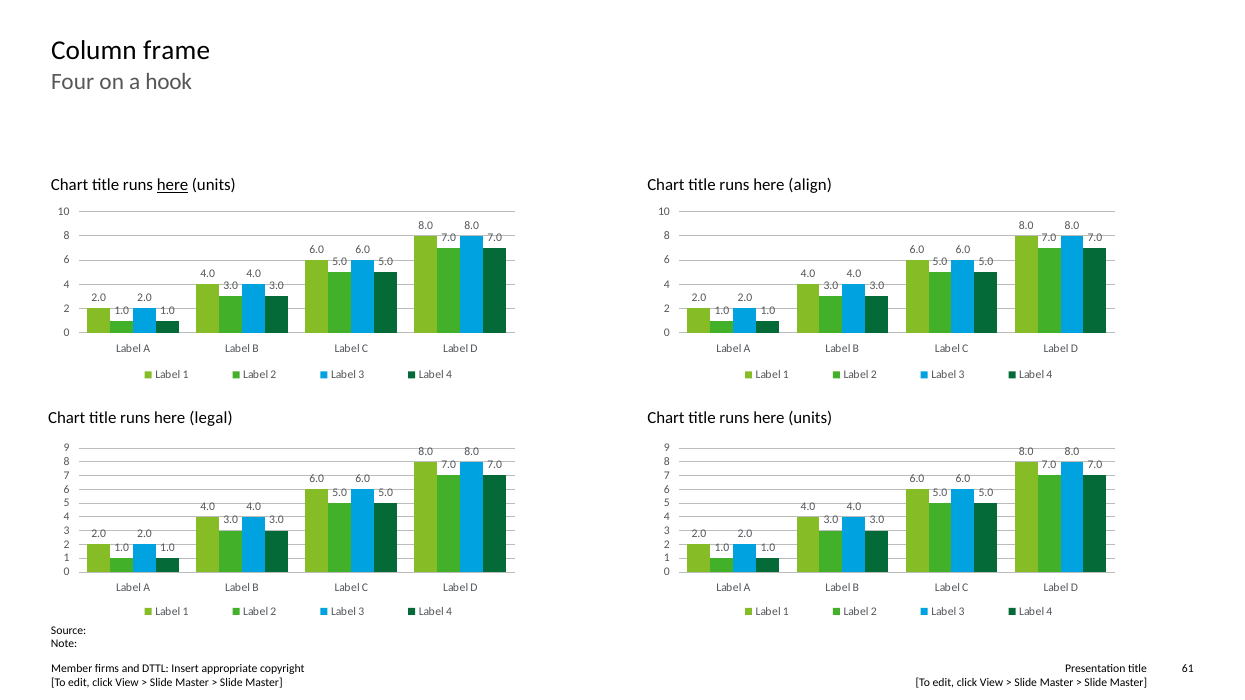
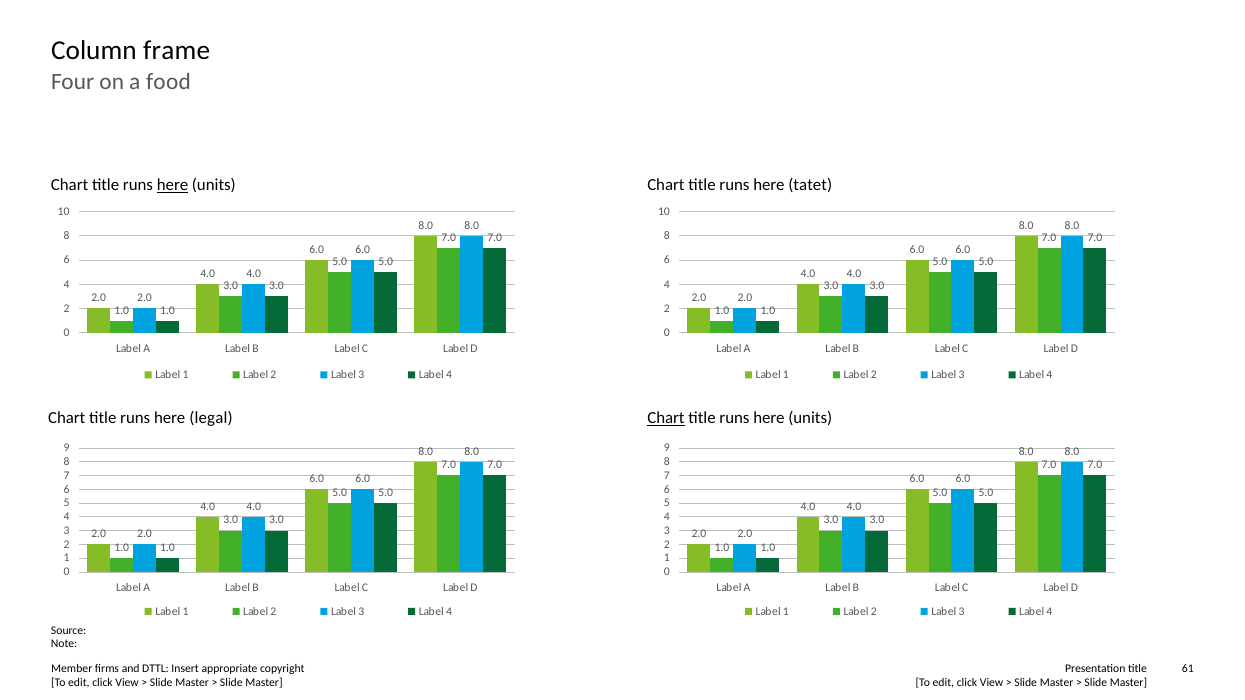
hook: hook -> food
align: align -> tatet
Chart at (666, 419) underline: none -> present
